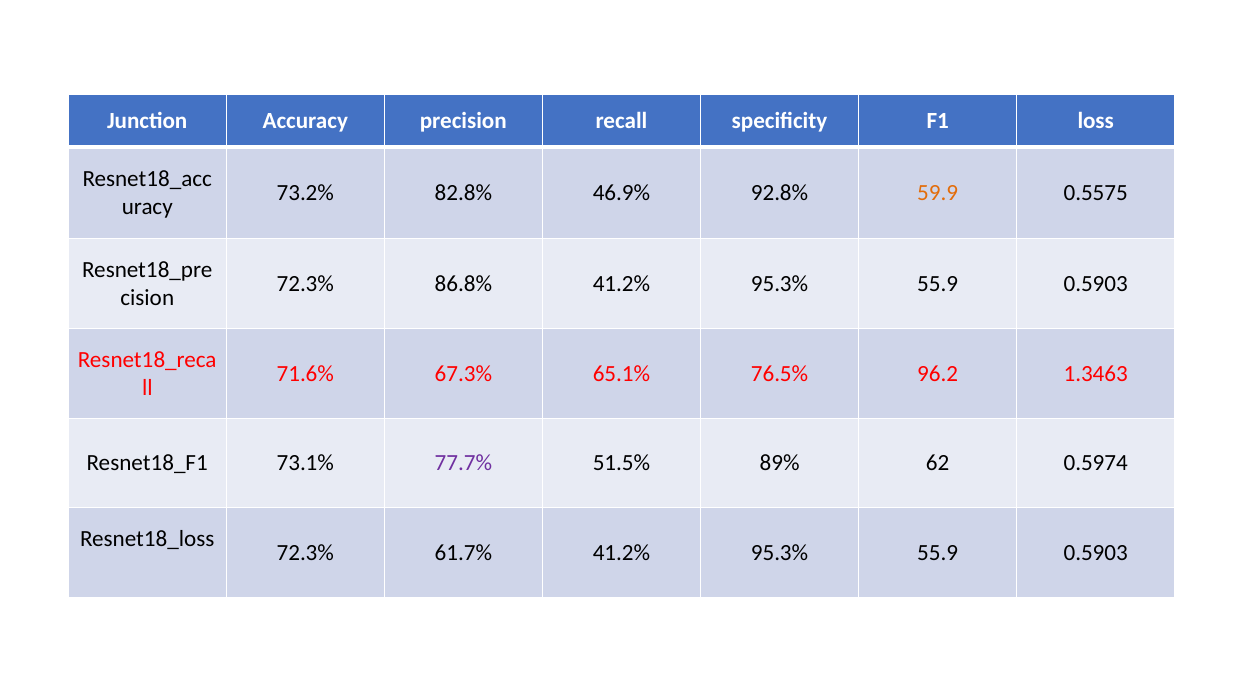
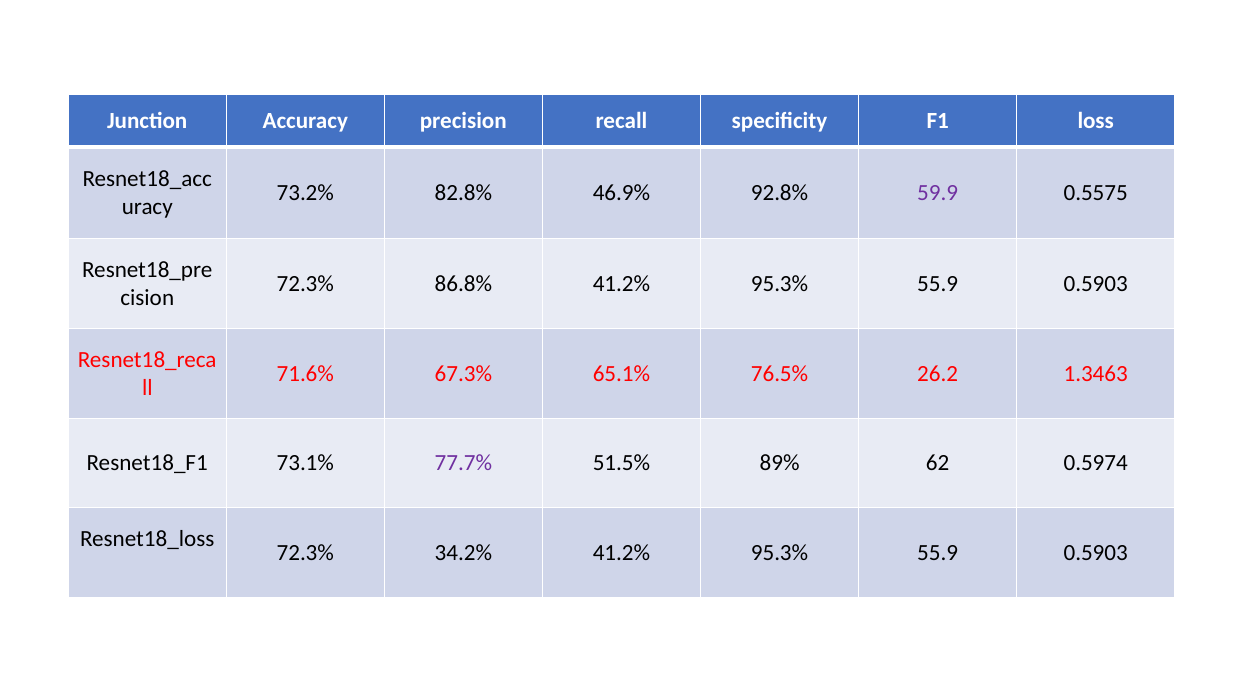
59.9 colour: orange -> purple
96.2: 96.2 -> 26.2
61.7%: 61.7% -> 34.2%
